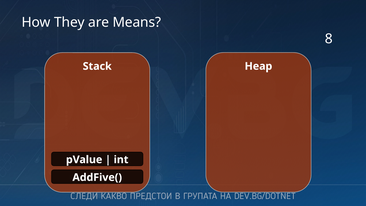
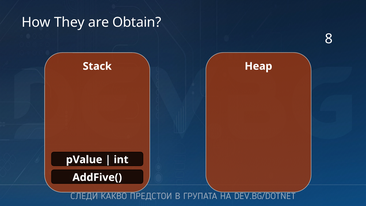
Means: Means -> Obtain
